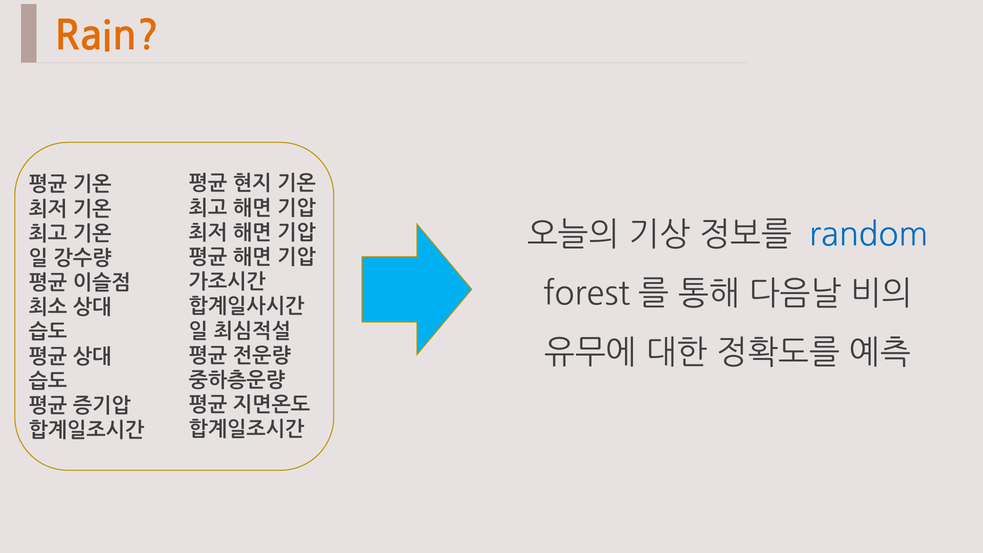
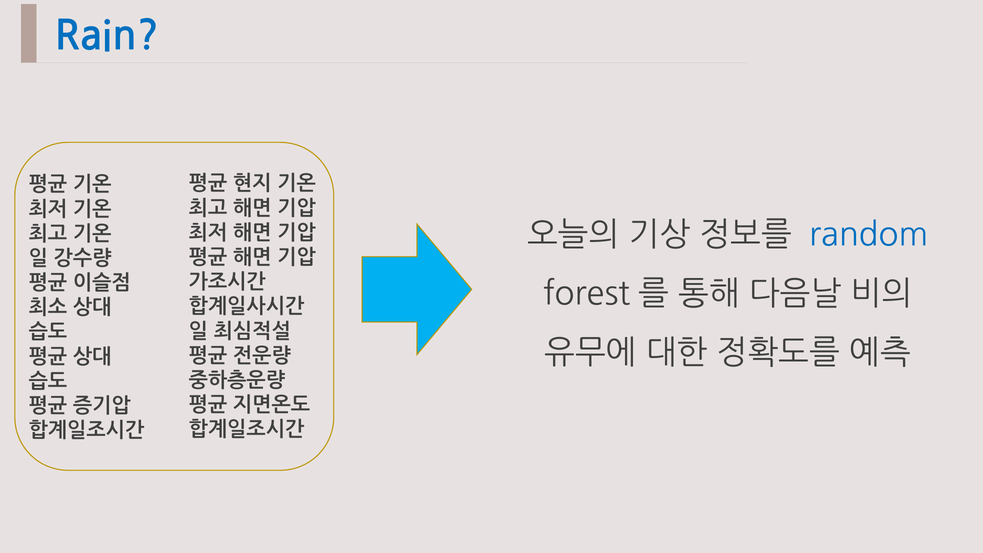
Rain colour: orange -> blue
